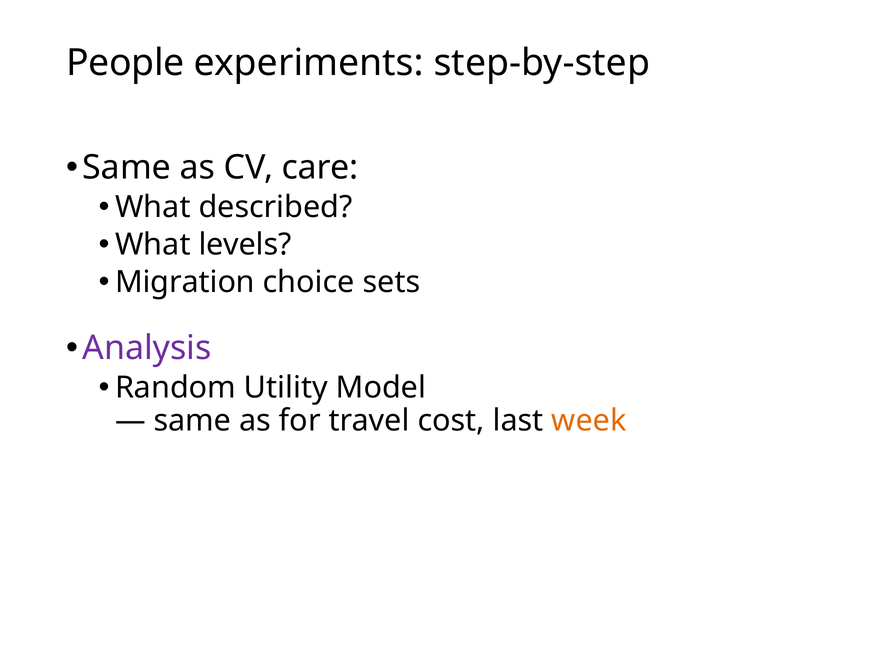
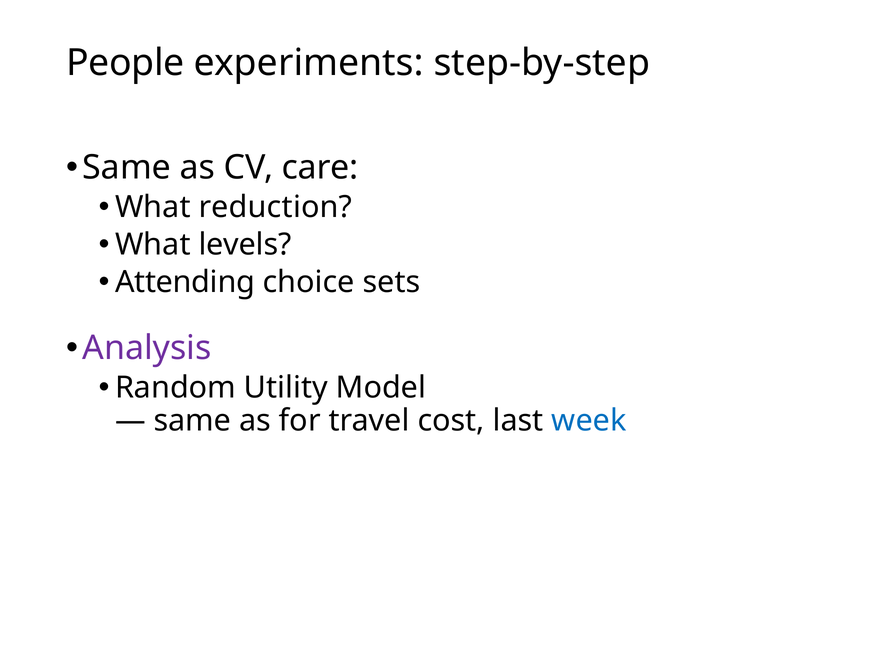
described: described -> reduction
Migration: Migration -> Attending
week colour: orange -> blue
